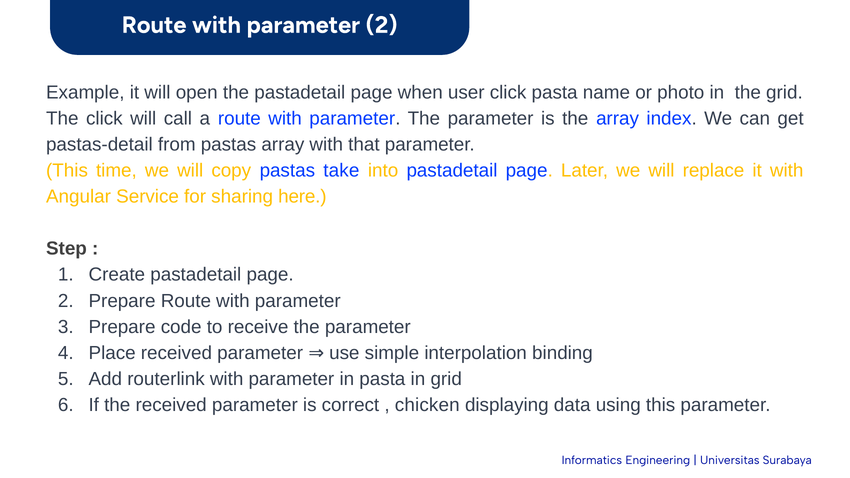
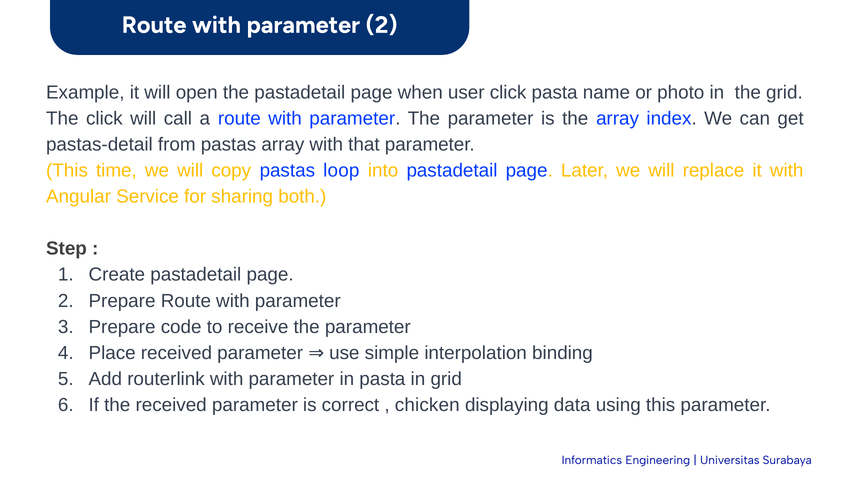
take: take -> loop
here: here -> both
